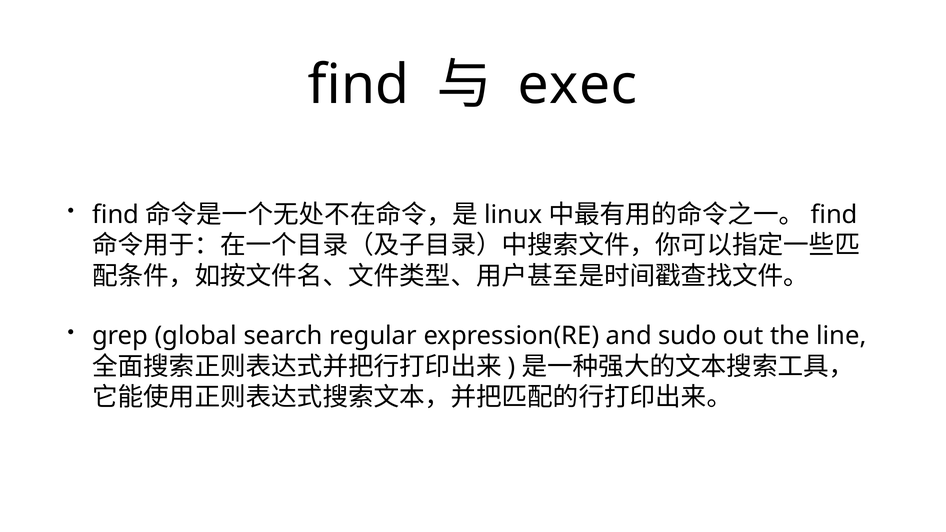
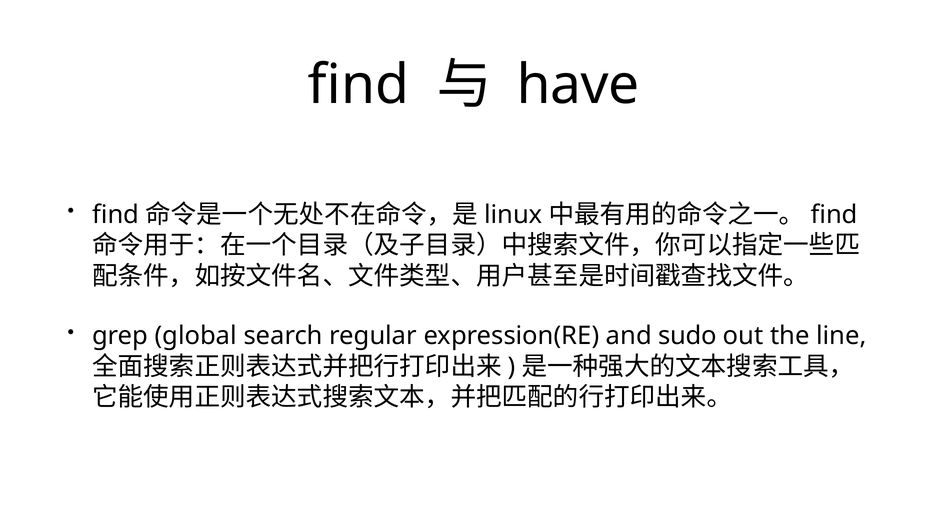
exec: exec -> have
